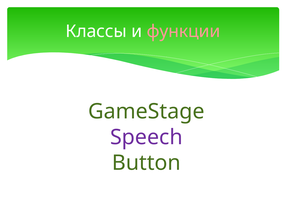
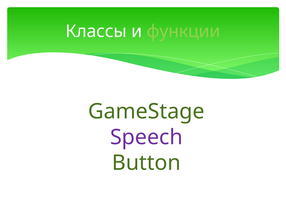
функции colour: pink -> light green
